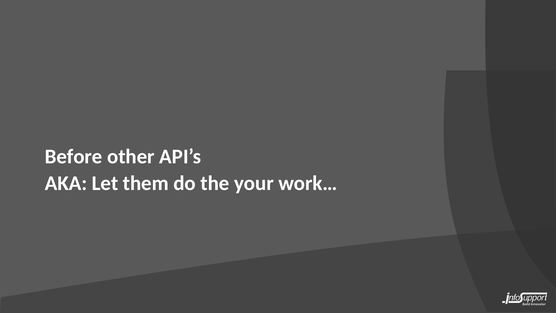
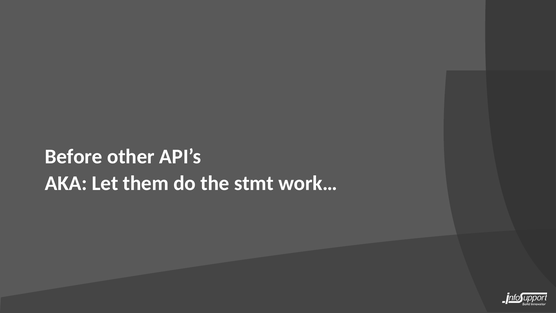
your: your -> stmt
